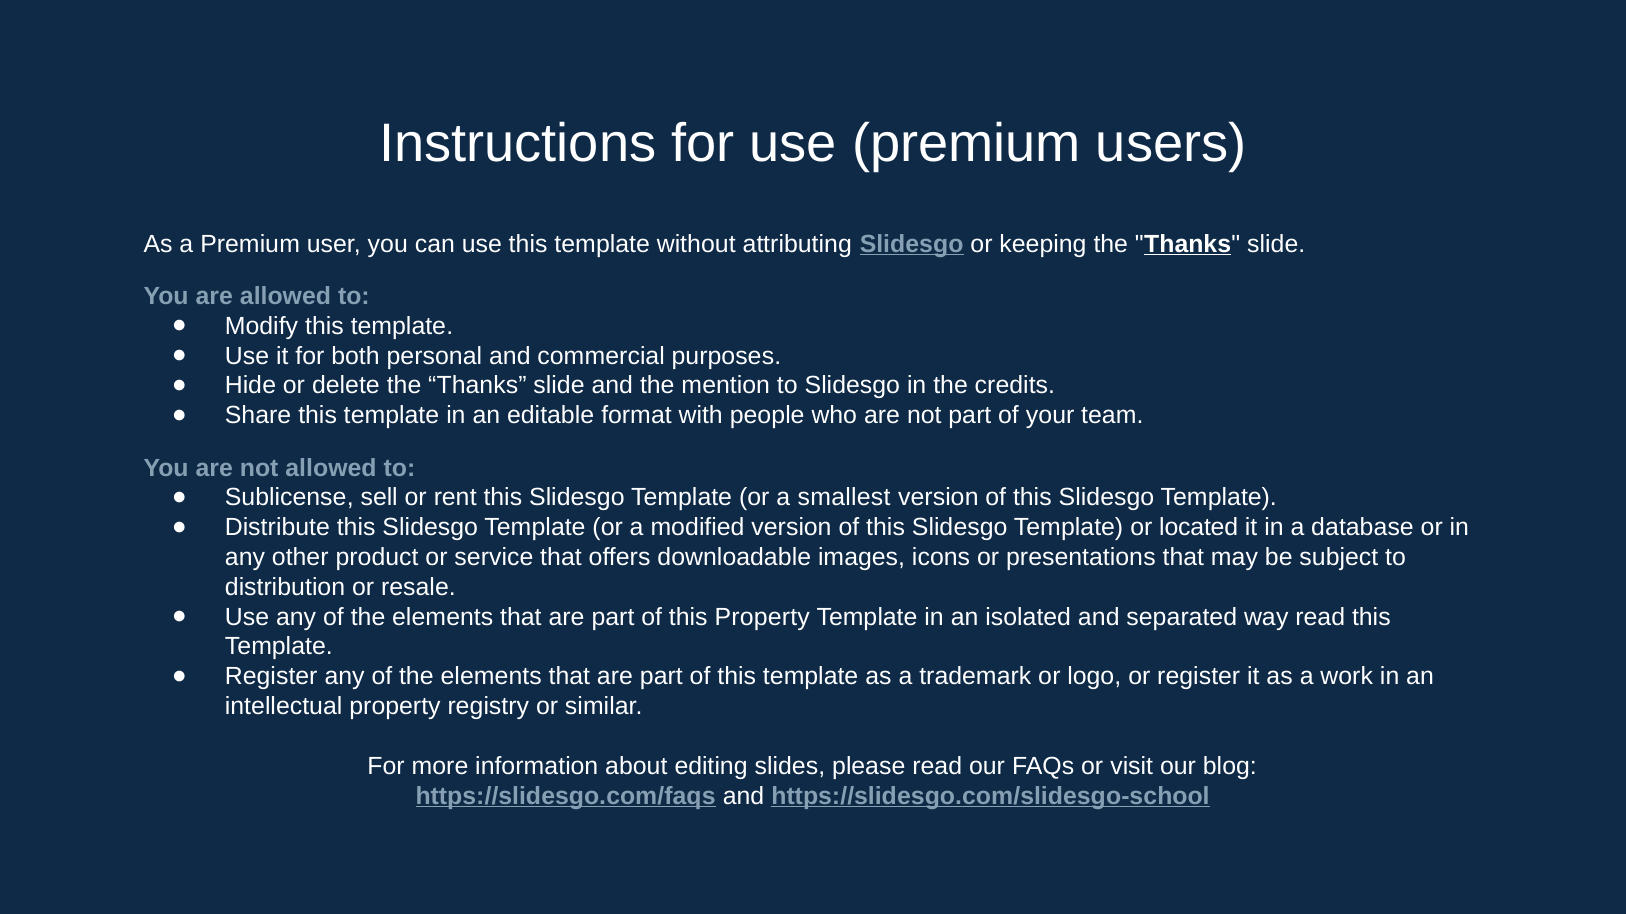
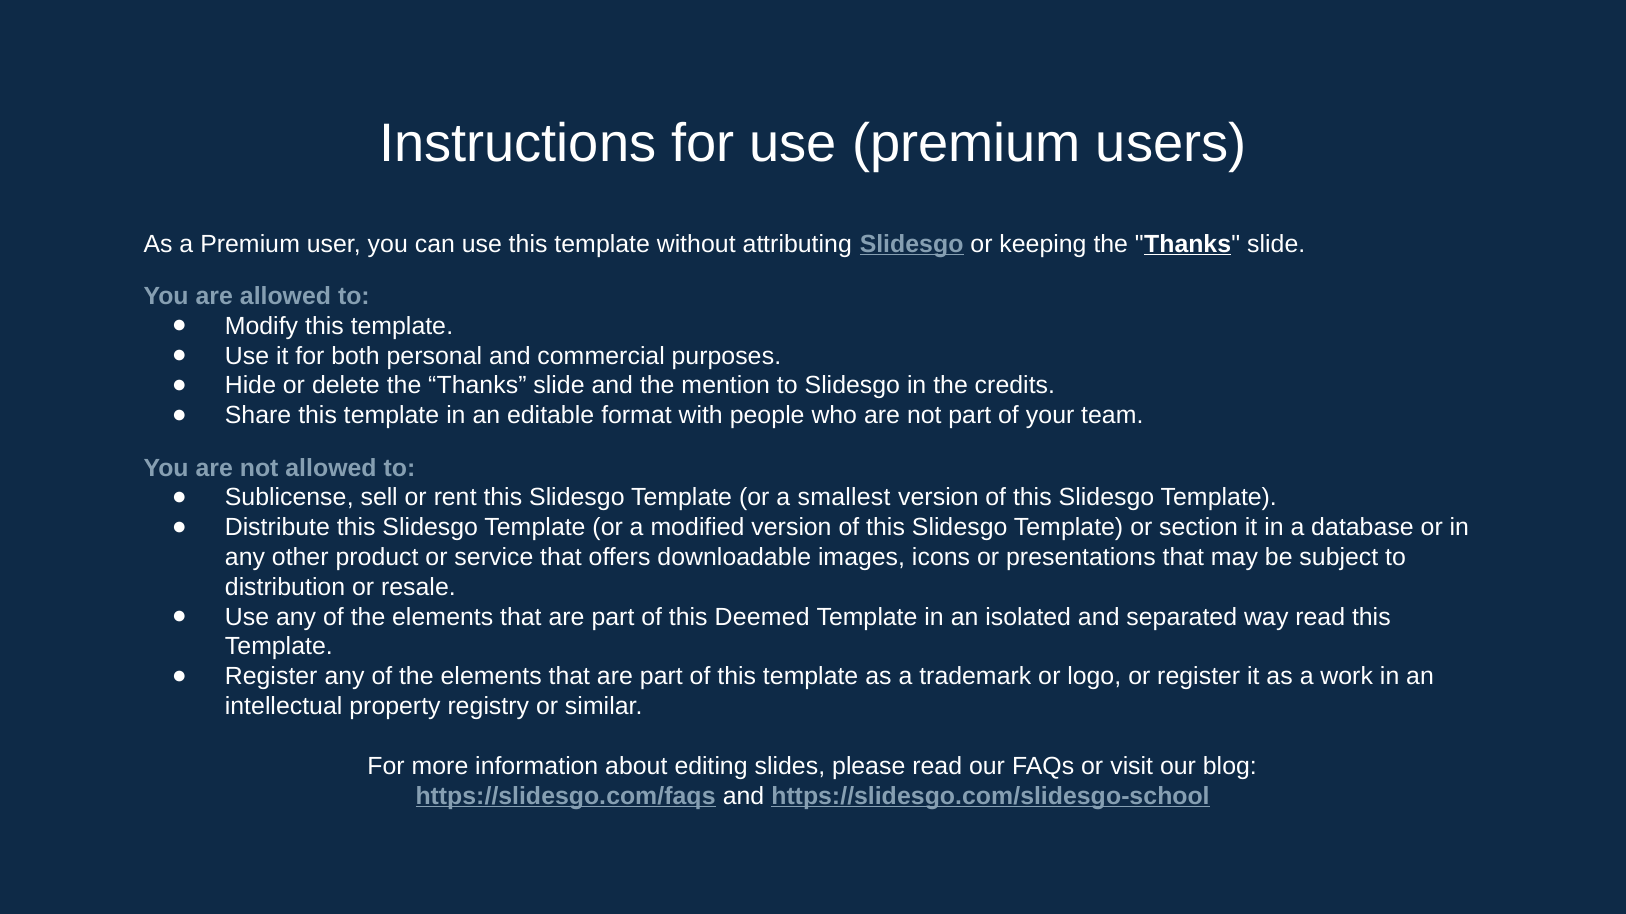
located: located -> section
this Property: Property -> Deemed
